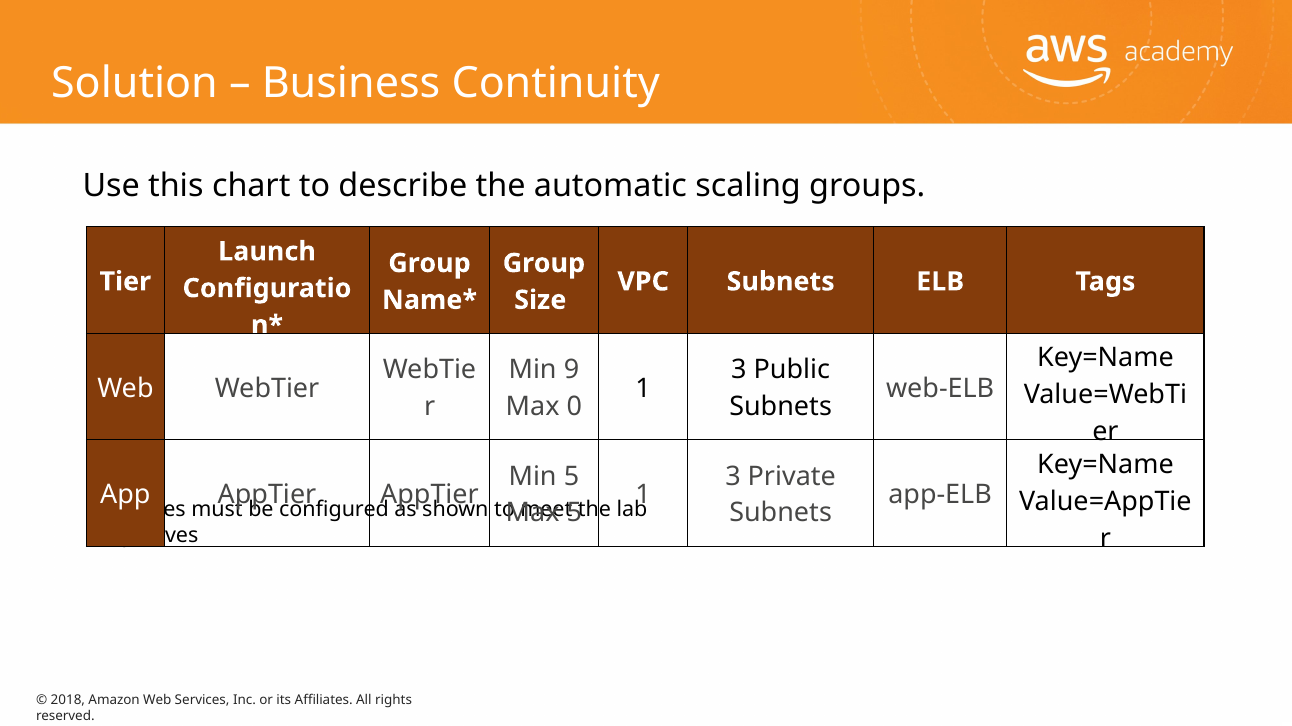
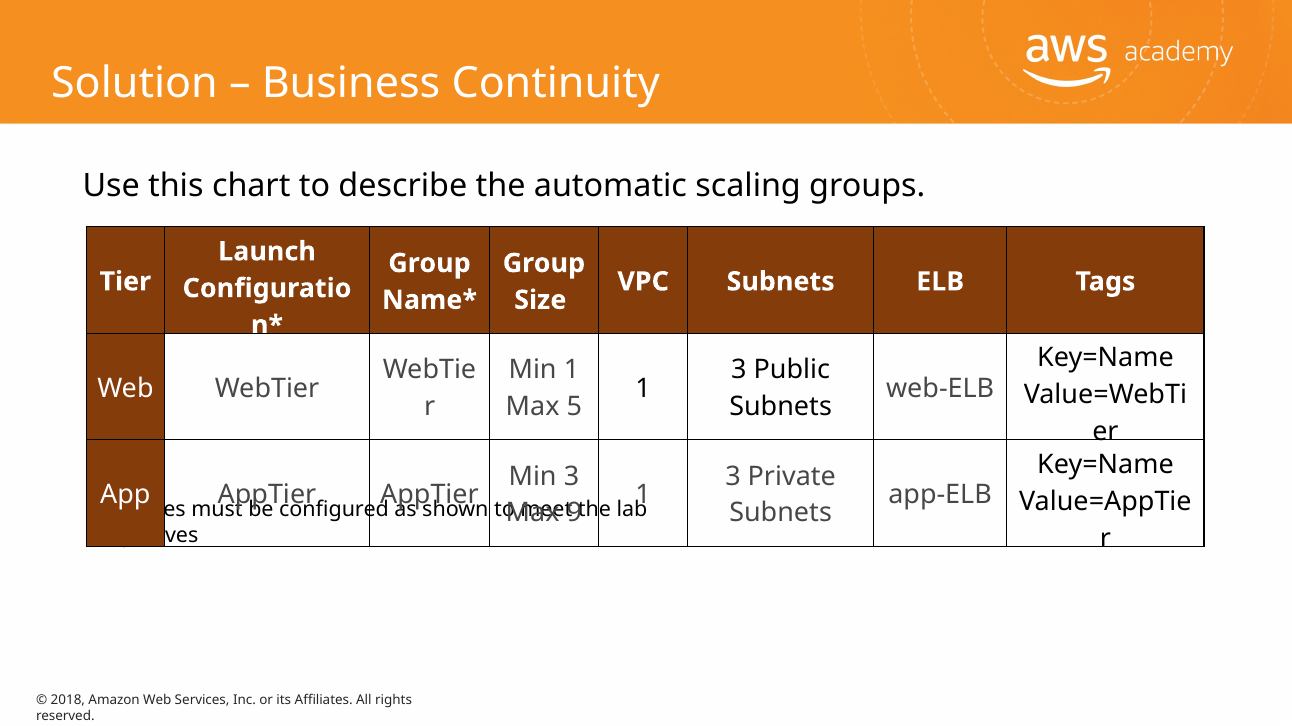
Min 9: 9 -> 1
0: 0 -> 5
Min 5: 5 -> 3
5 at (574, 514): 5 -> 9
